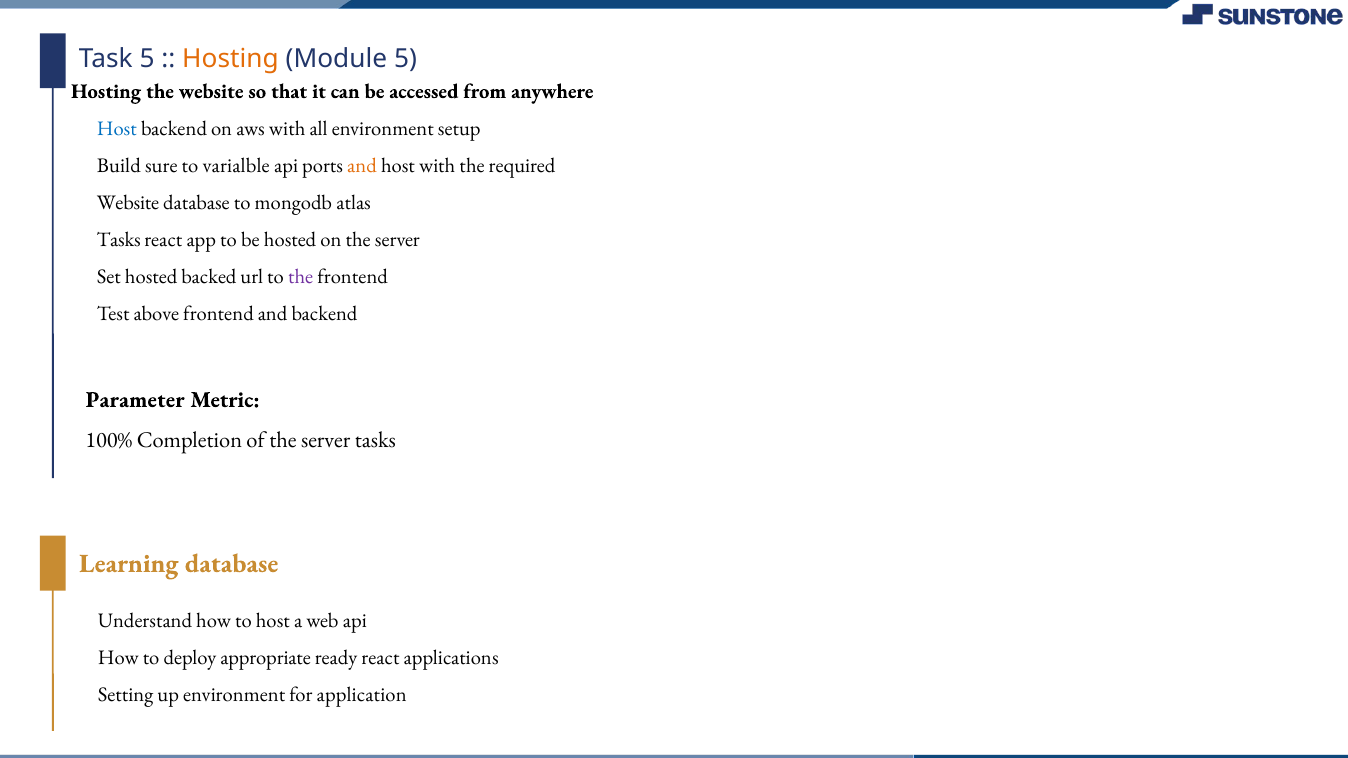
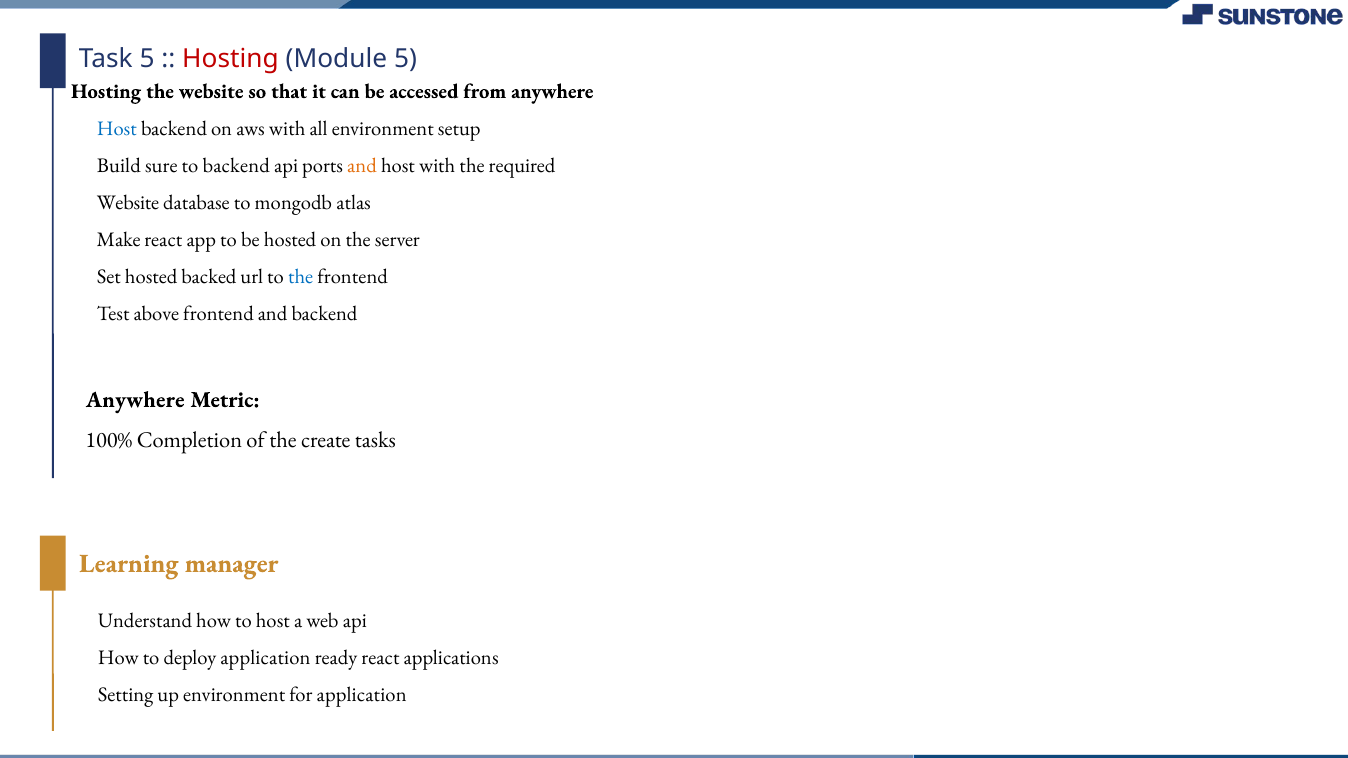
Hosting at (231, 59) colour: orange -> red
to varialble: varialble -> backend
Tasks at (119, 240): Tasks -> Make
the at (301, 277) colour: purple -> blue
Parameter at (135, 400): Parameter -> Anywhere
of the server: server -> create
Learning database: database -> manager
deploy appropriate: appropriate -> application
